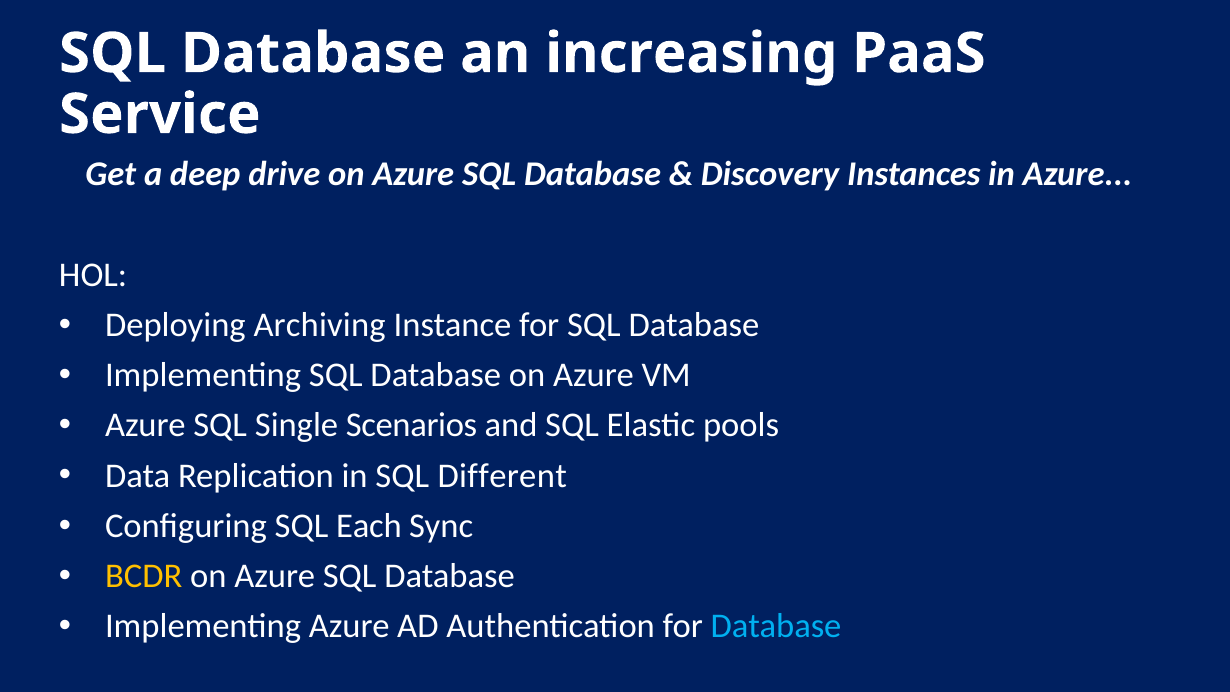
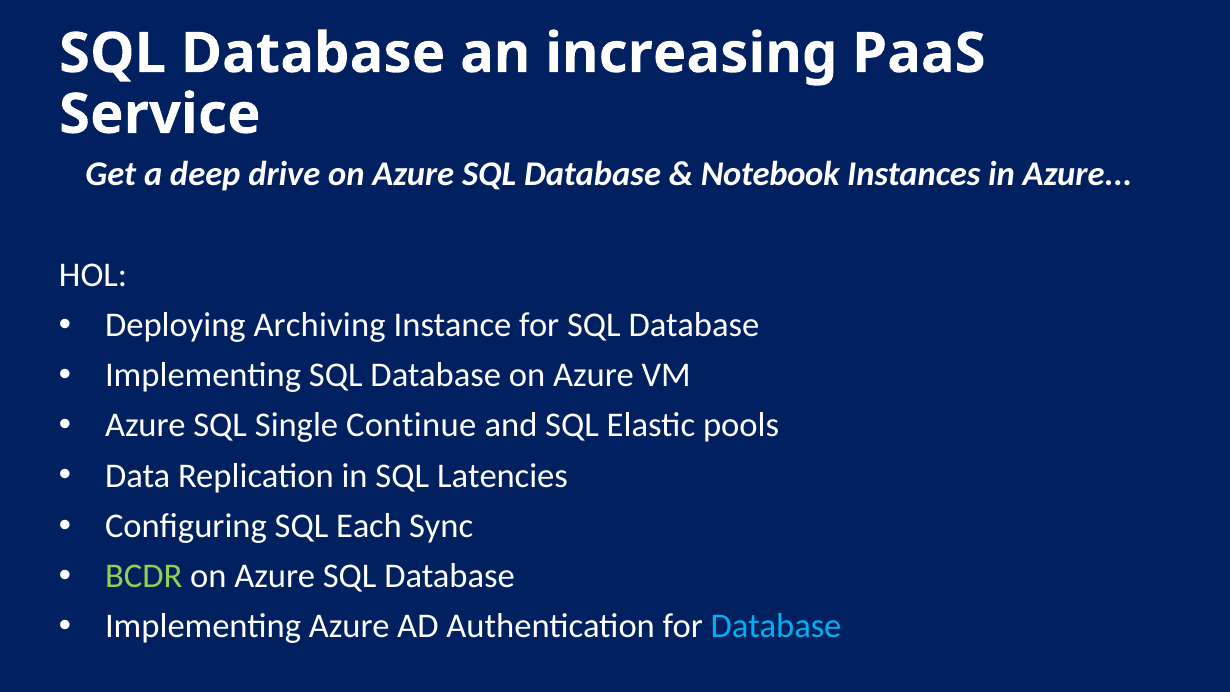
Discovery: Discovery -> Notebook
Scenarios: Scenarios -> Continue
Different: Different -> Latencies
BCDR colour: yellow -> light green
